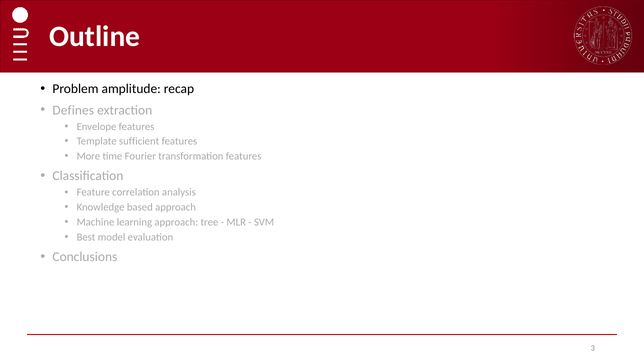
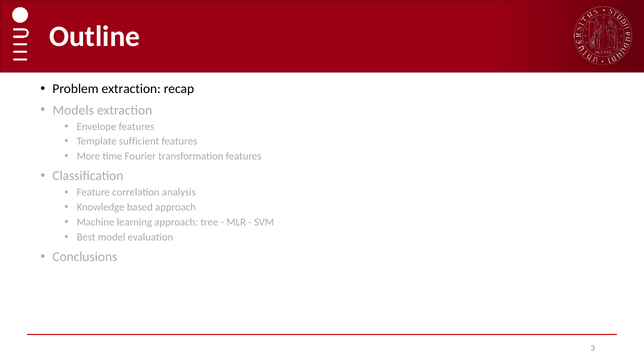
Problem amplitude: amplitude -> extraction
Defines: Defines -> Models
